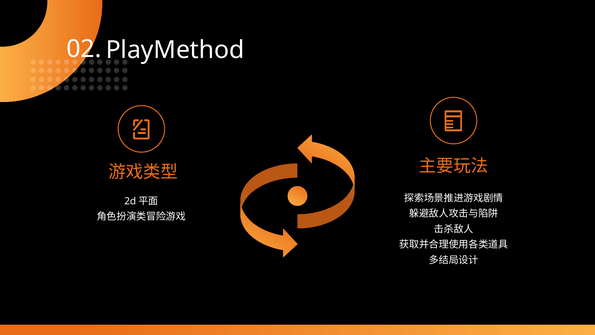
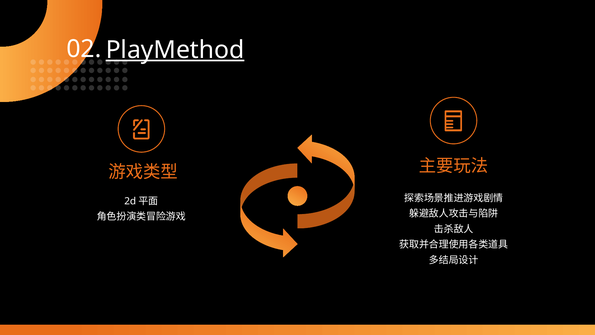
PlayMethod underline: none -> present
